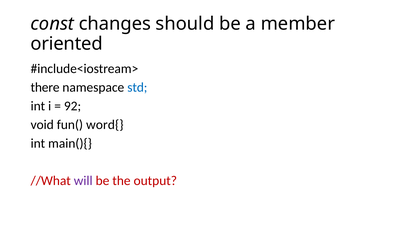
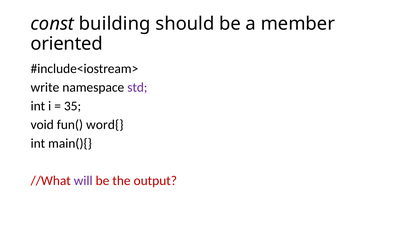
changes: changes -> building
there: there -> write
std colour: blue -> purple
92: 92 -> 35
